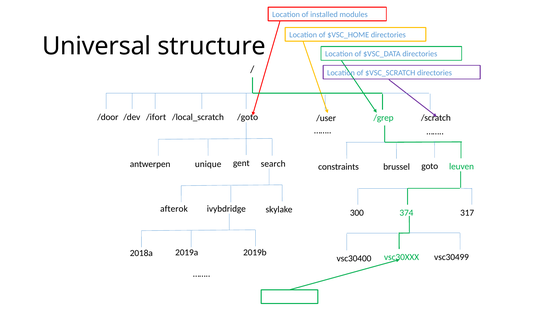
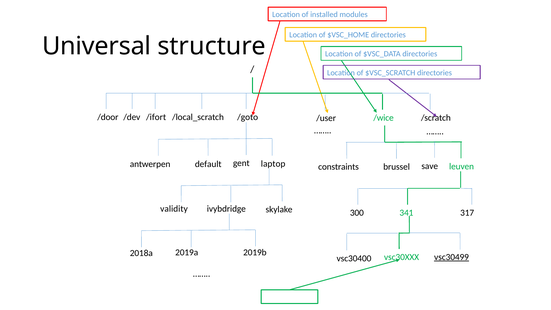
/grep: /grep -> /wice
search: search -> laptop
unique: unique -> default
goto: goto -> save
afterok: afterok -> validity
374: 374 -> 341
vsc30499 underline: none -> present
